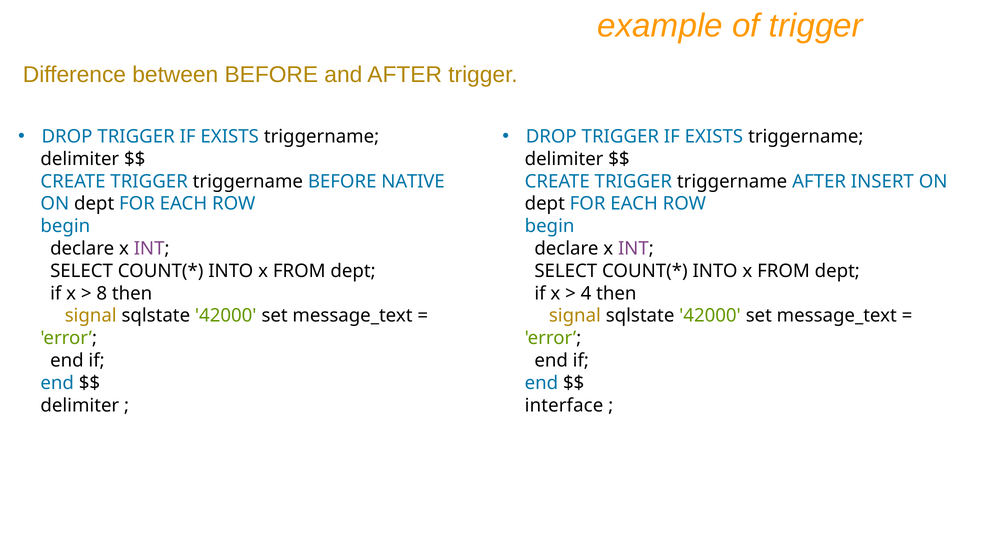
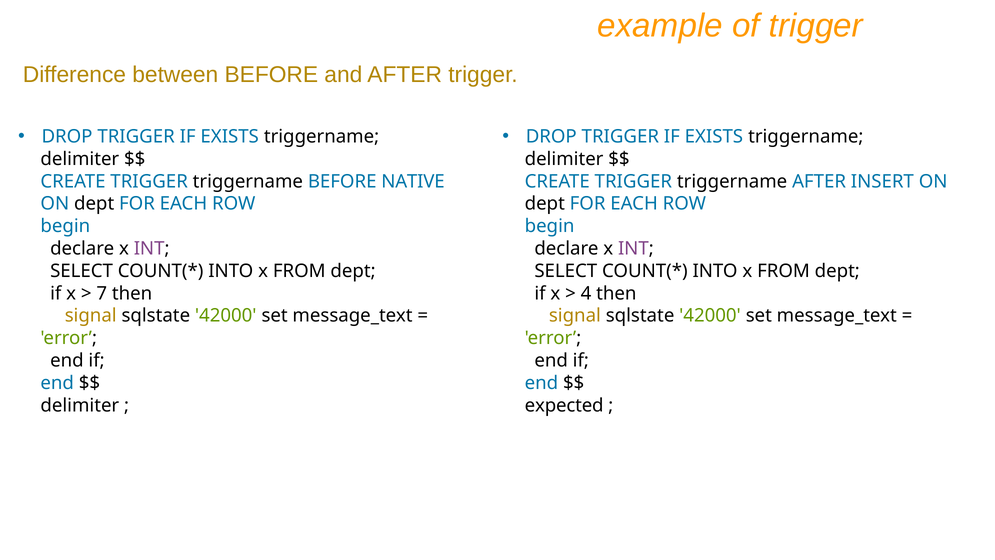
8: 8 -> 7
interface: interface -> expected
